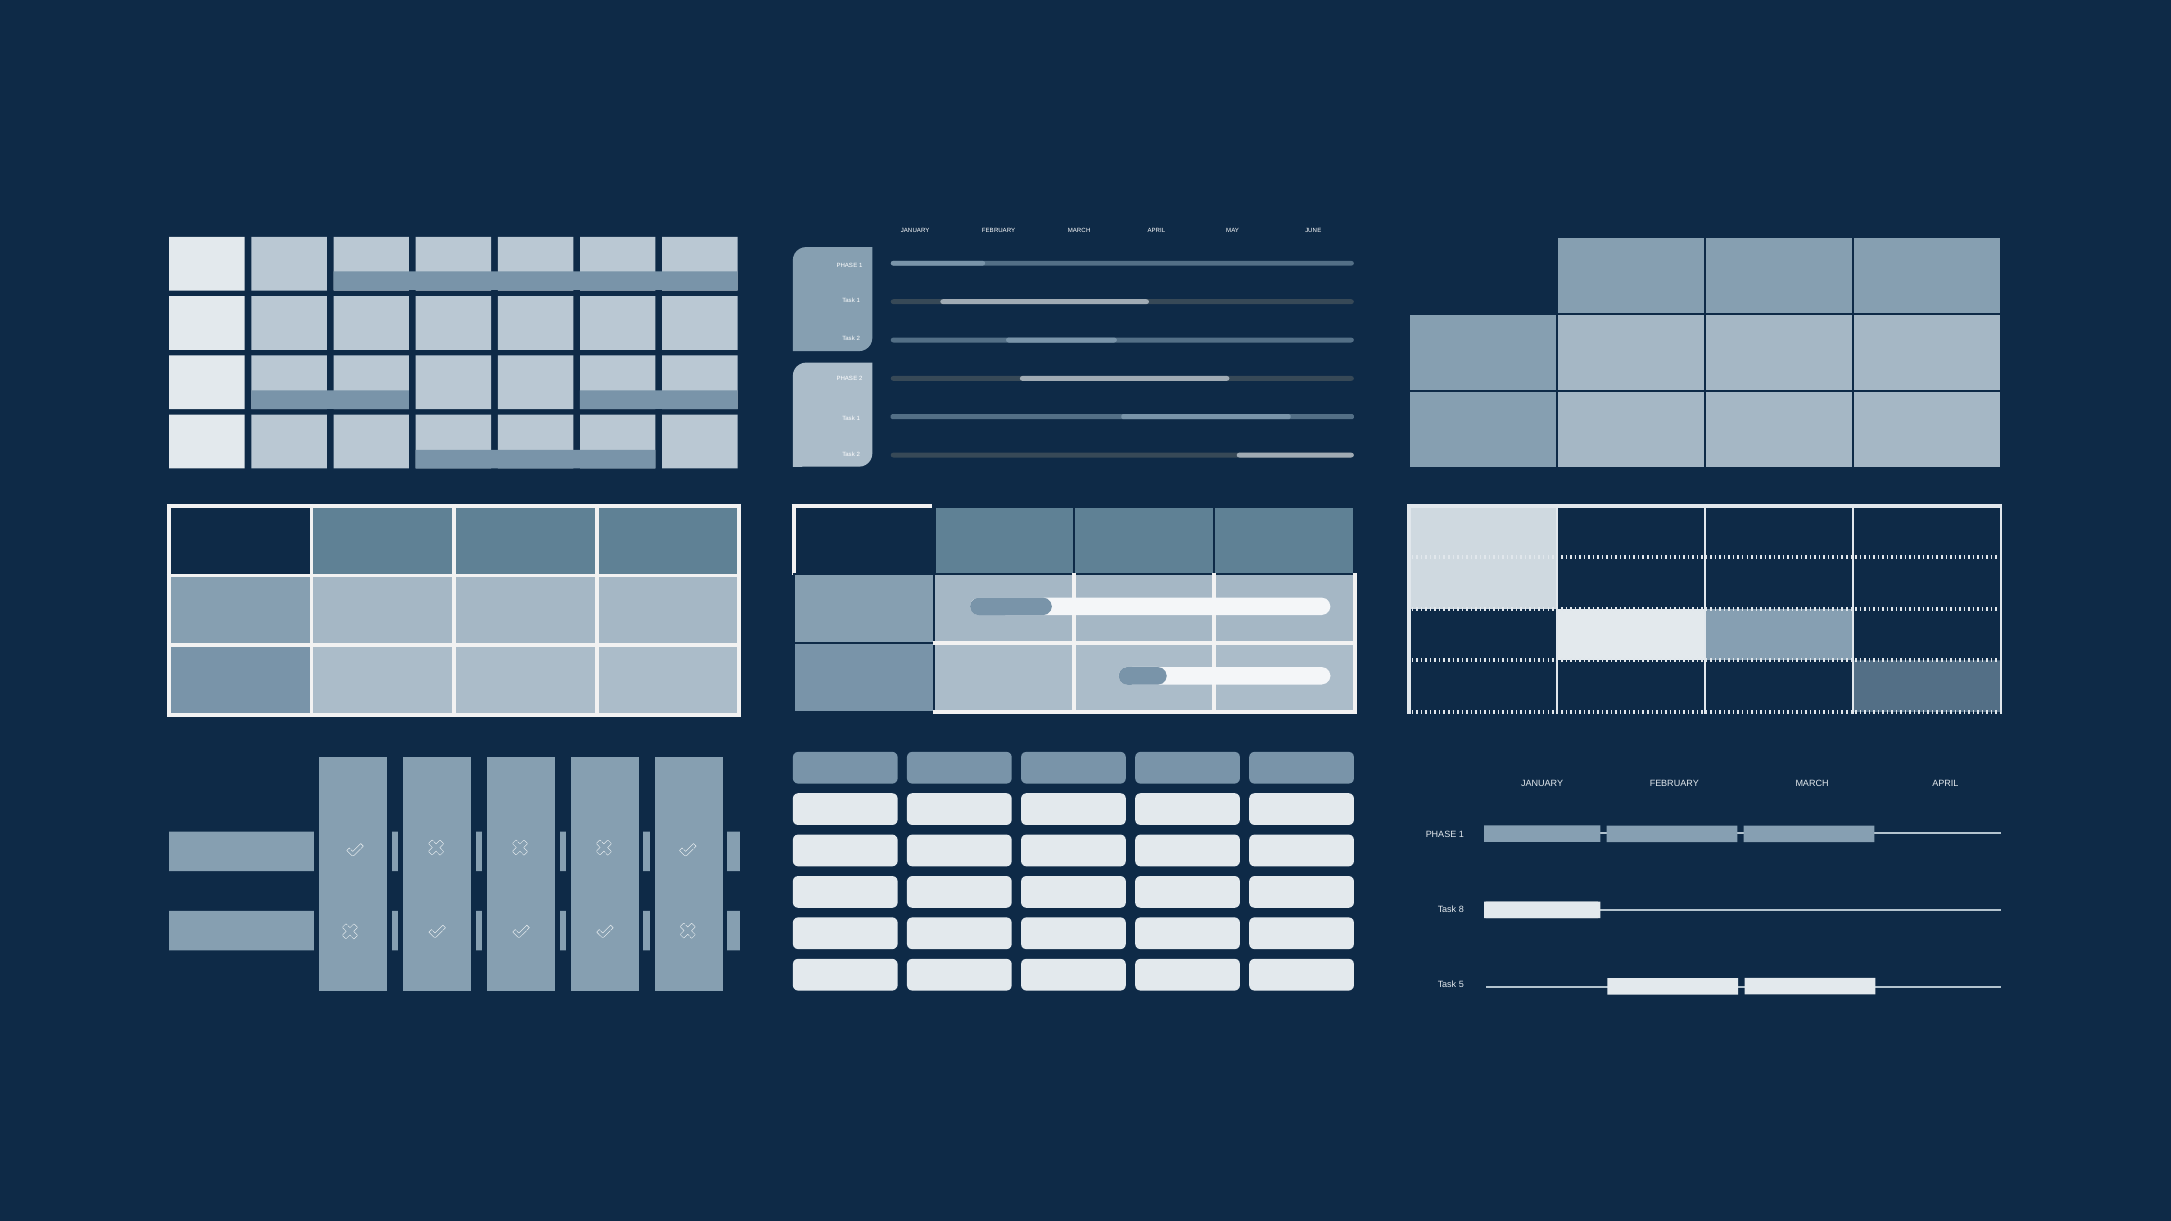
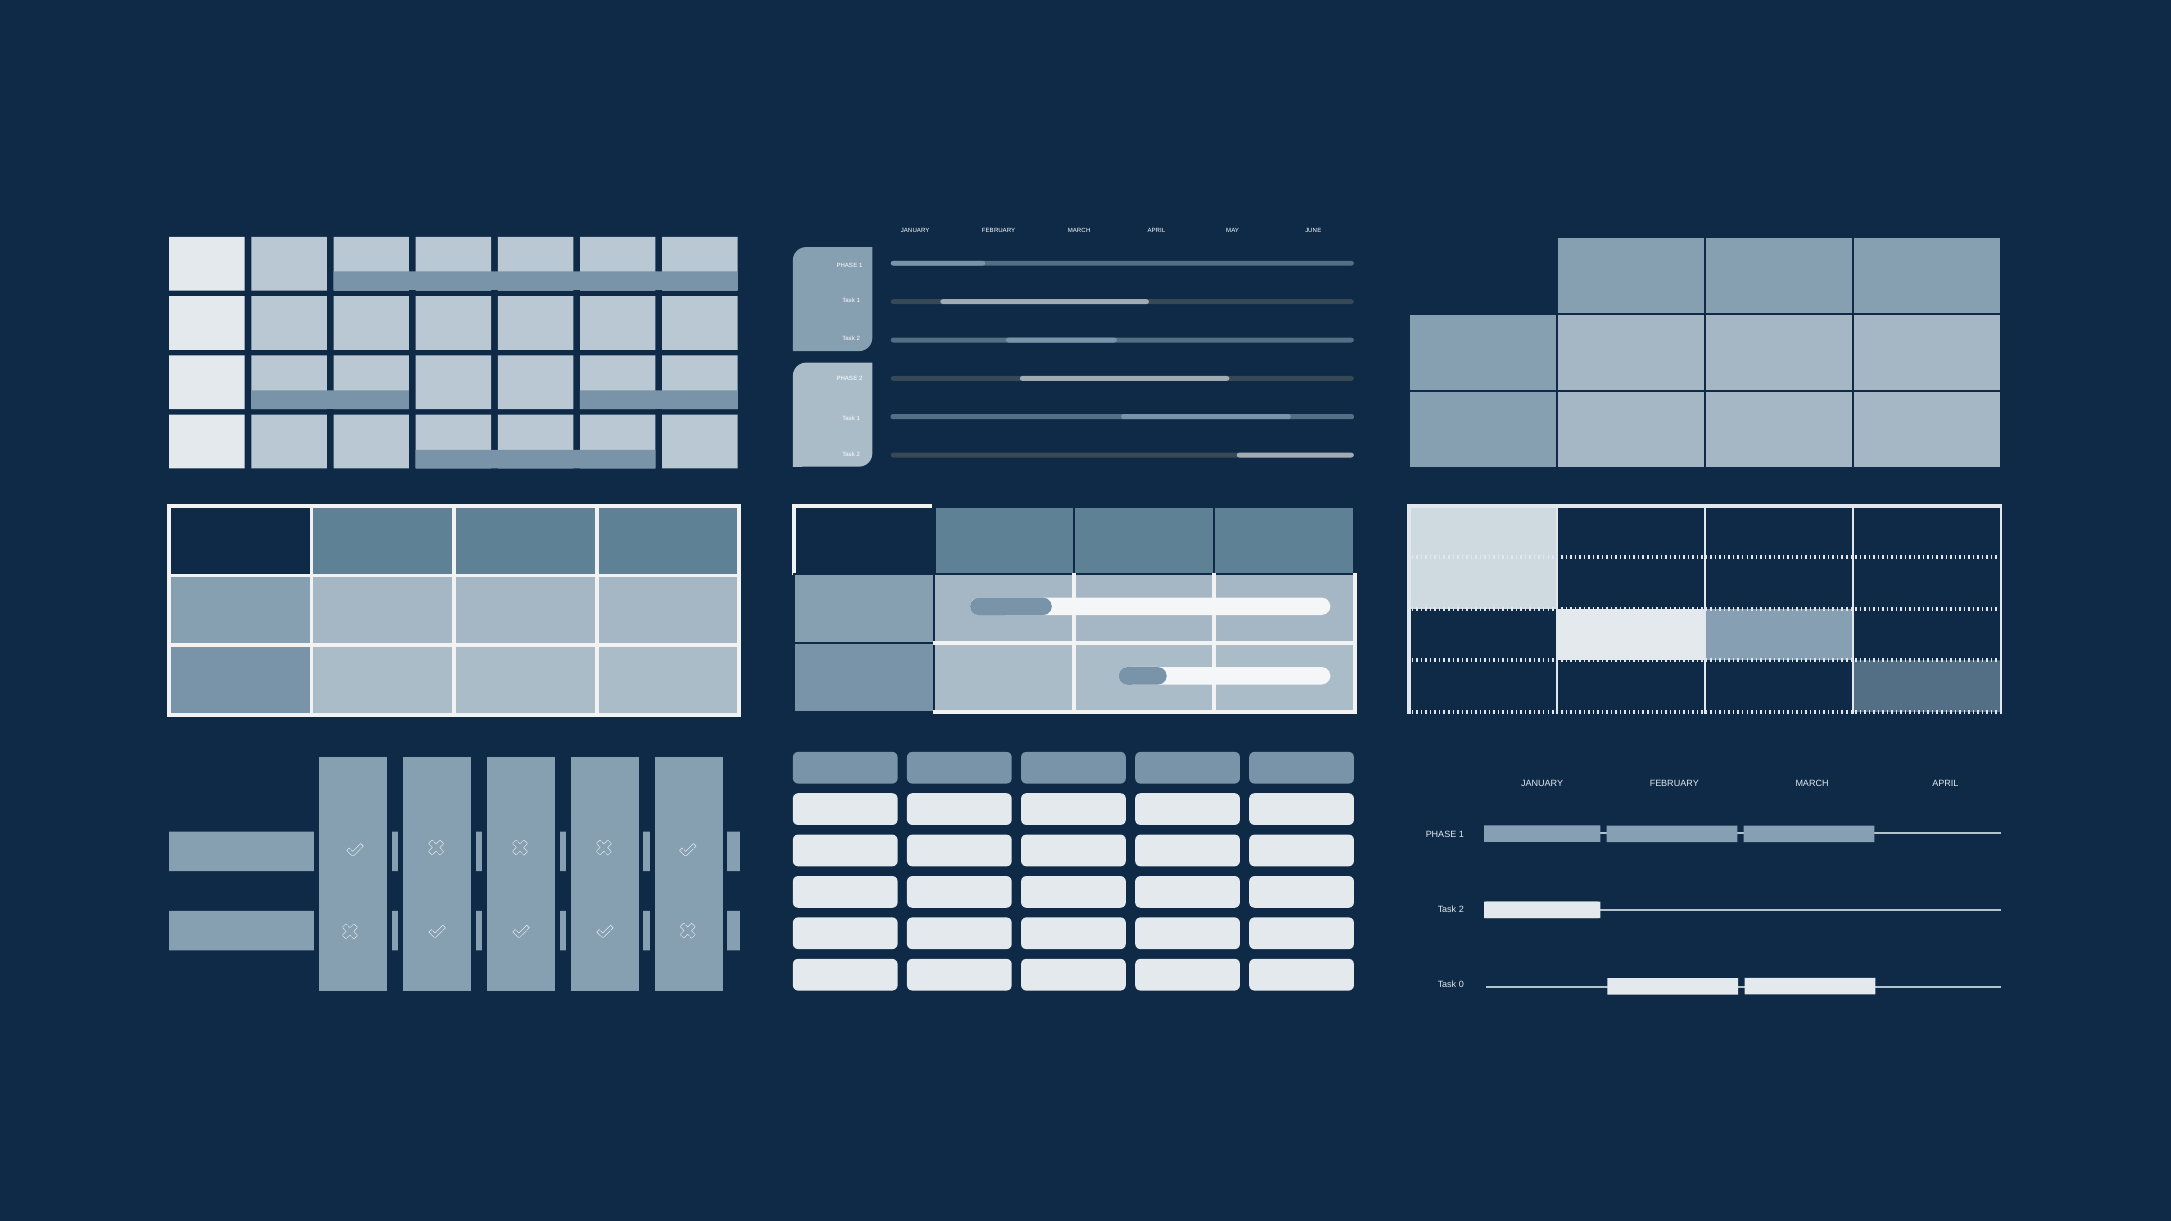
8 at (1461, 909): 8 -> 2
5: 5 -> 0
